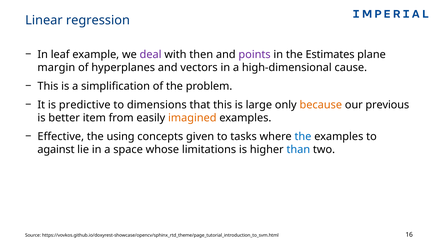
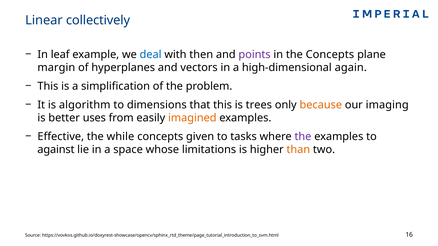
regression: regression -> collectively
deal colour: purple -> blue
the Estimates: Estimates -> Concepts
cause: cause -> again
predictive: predictive -> algorithm
large: large -> trees
previous: previous -> imaging
item: item -> uses
using: using -> while
the at (303, 137) colour: blue -> purple
than colour: blue -> orange
